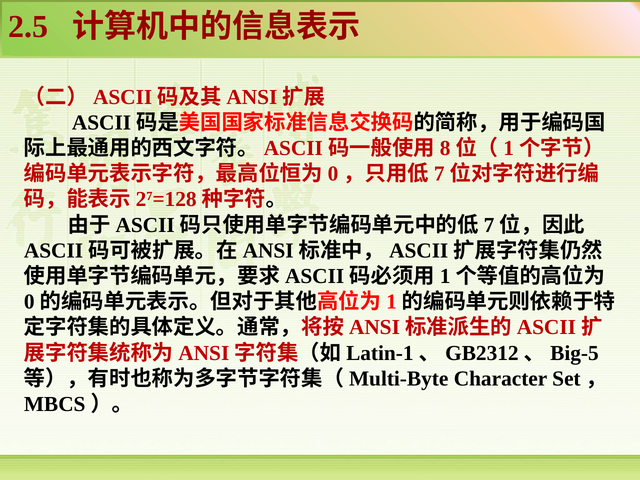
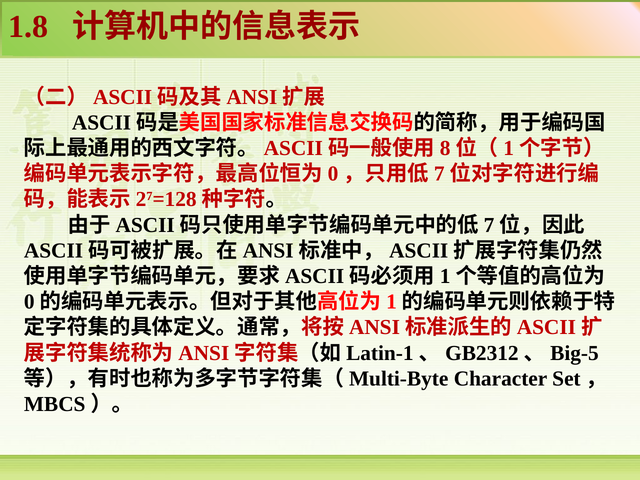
2.5: 2.5 -> 1.8
